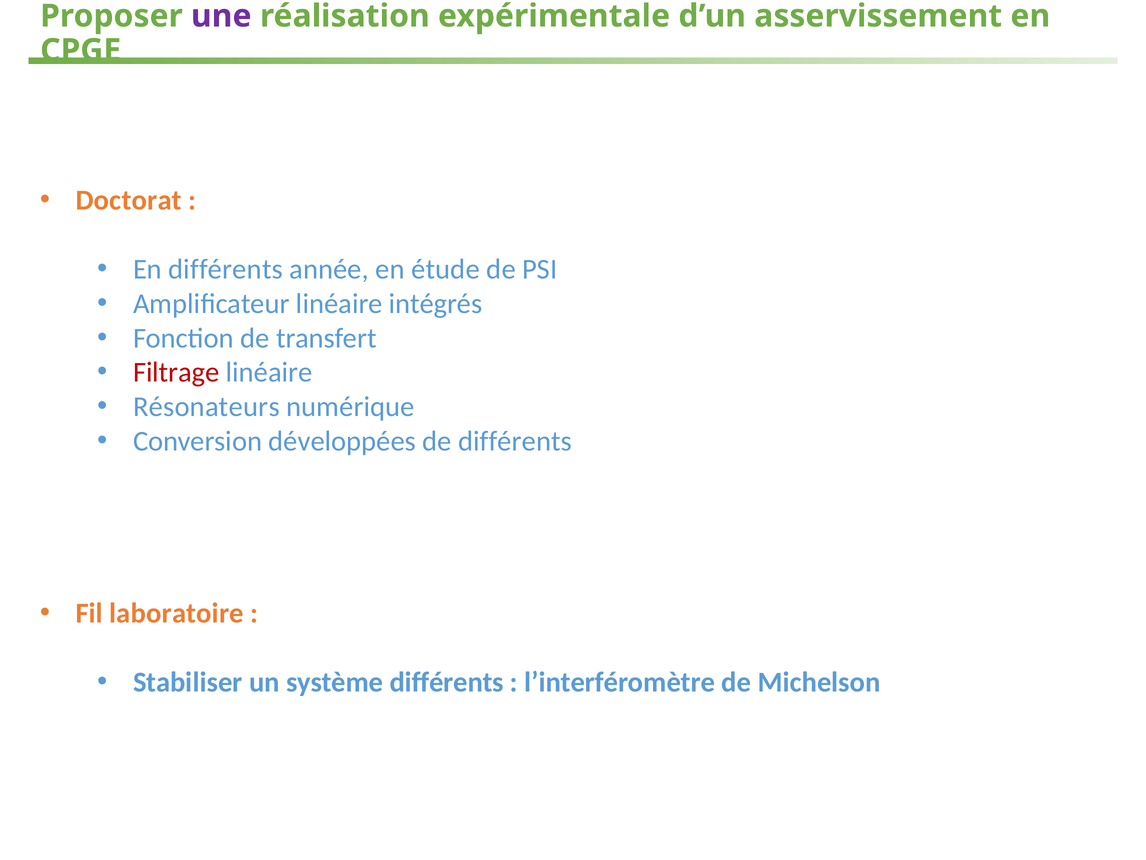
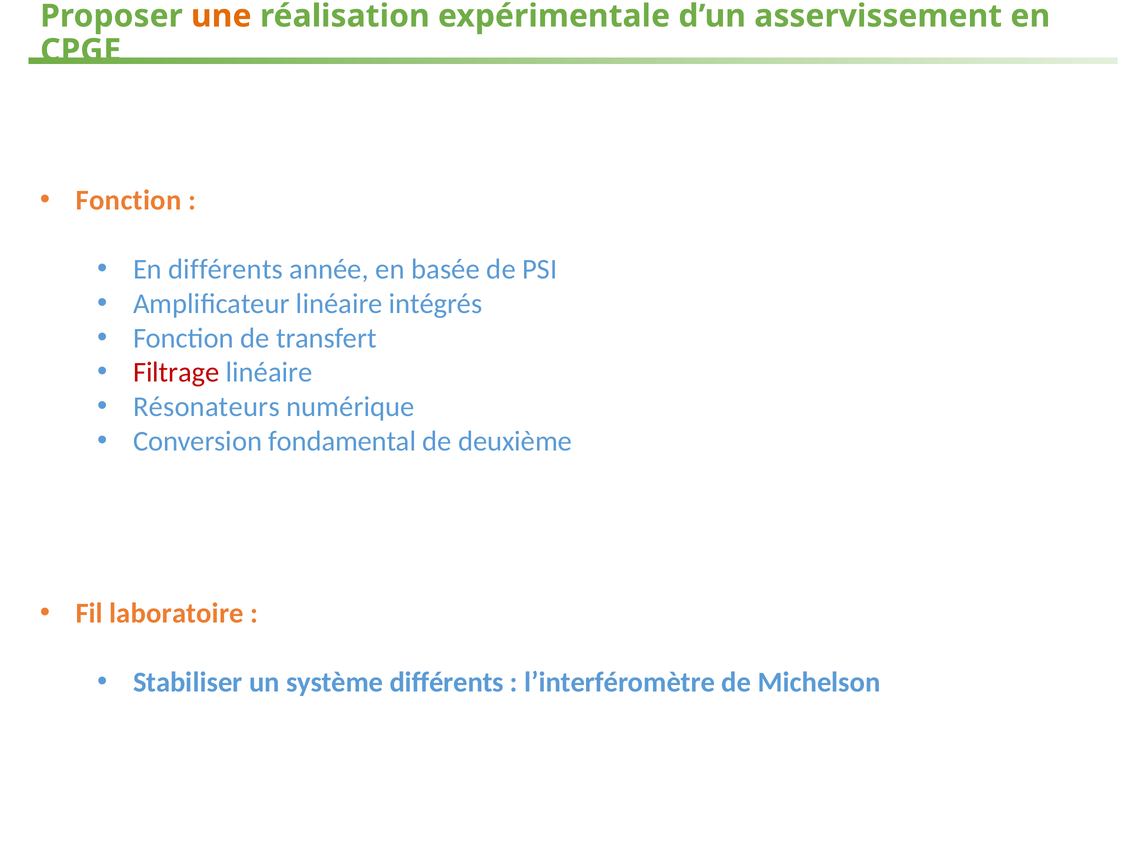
une colour: purple -> orange
Doctorat at (129, 200): Doctorat -> Fonction
étude: étude -> basée
développées: développées -> fondamental
de différents: différents -> deuxième
